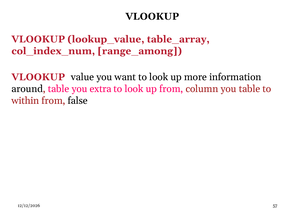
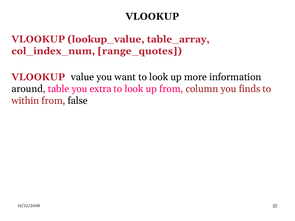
range_among: range_among -> range_quotes
you table: table -> finds
